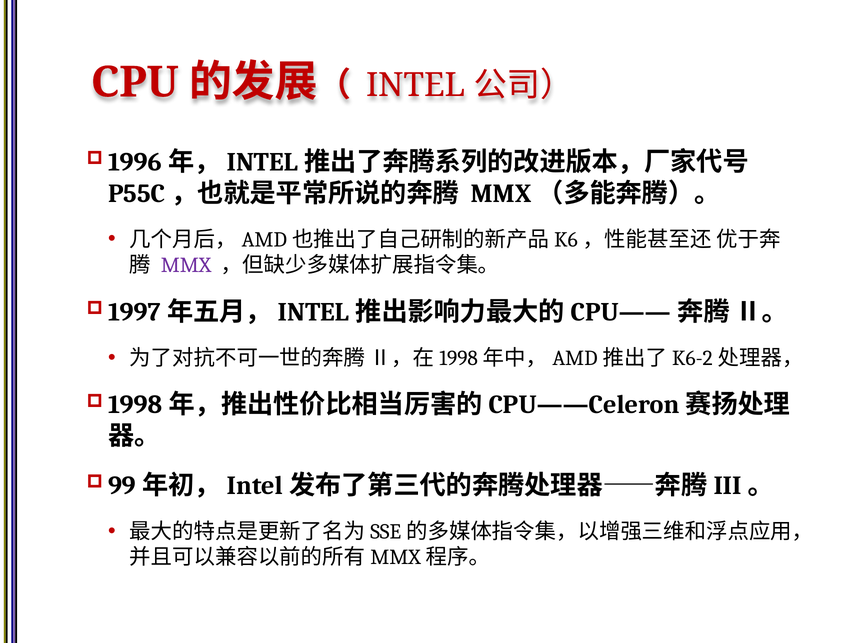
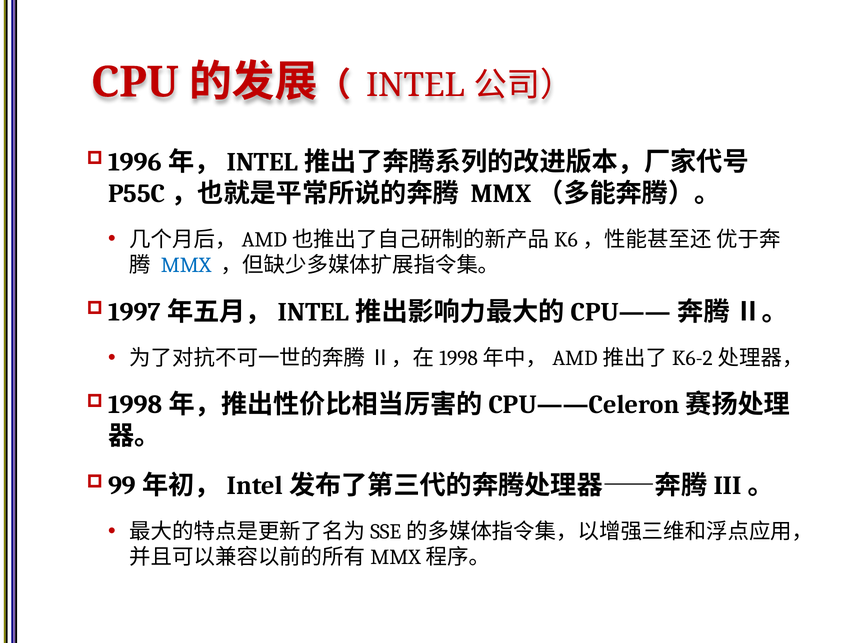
MMX colour: purple -> blue
